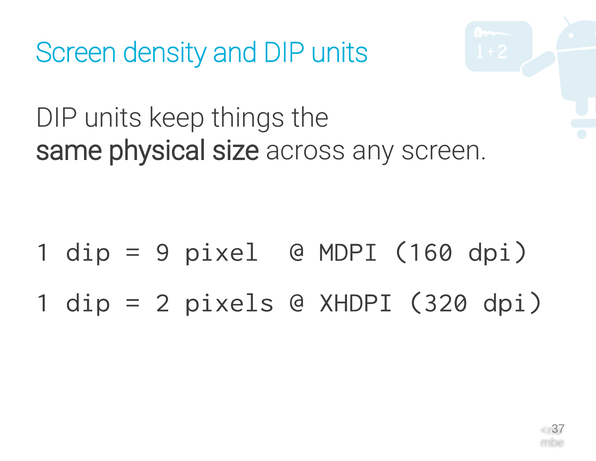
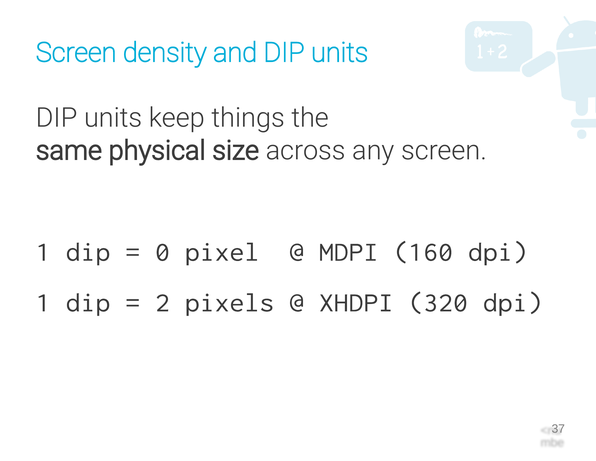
9: 9 -> 0
